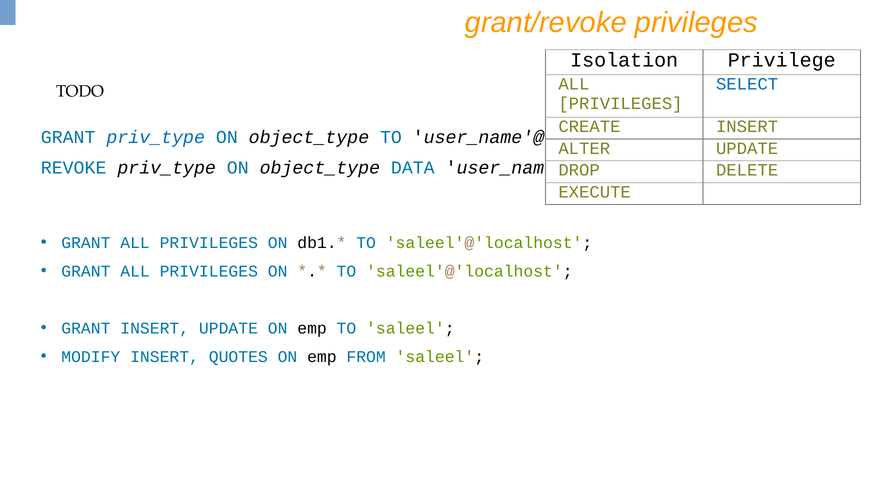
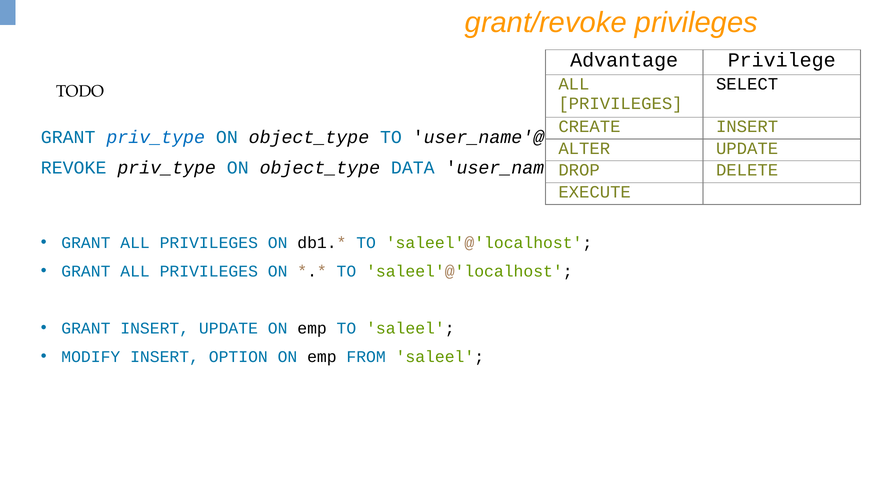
Isolation: Isolation -> Advantage
SELECT colour: blue -> black
QUOTES: QUOTES -> OPTION
